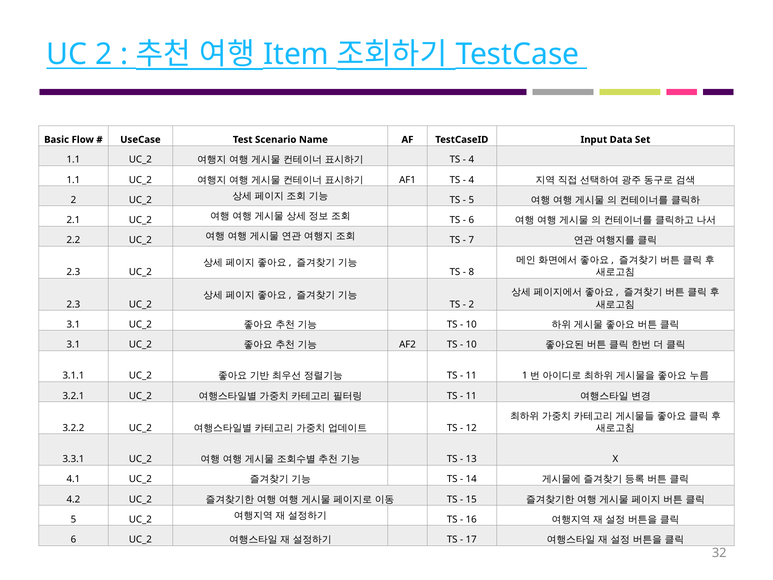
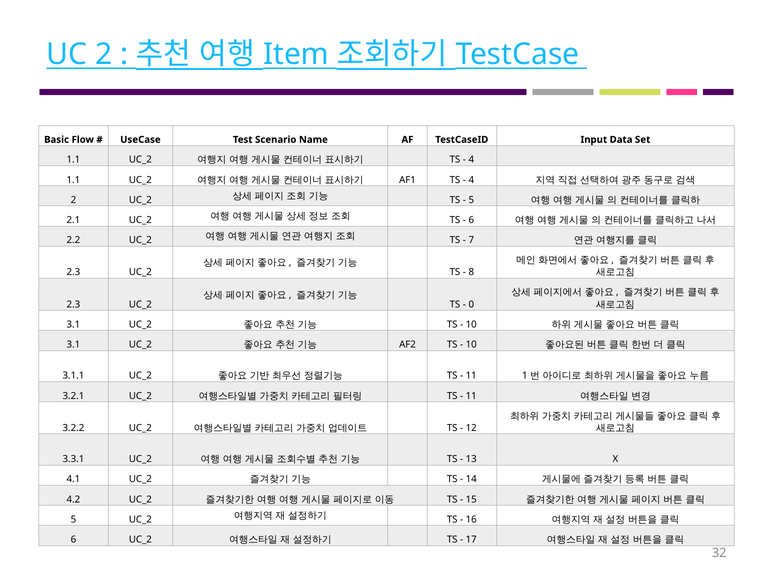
2 at (471, 304): 2 -> 0
